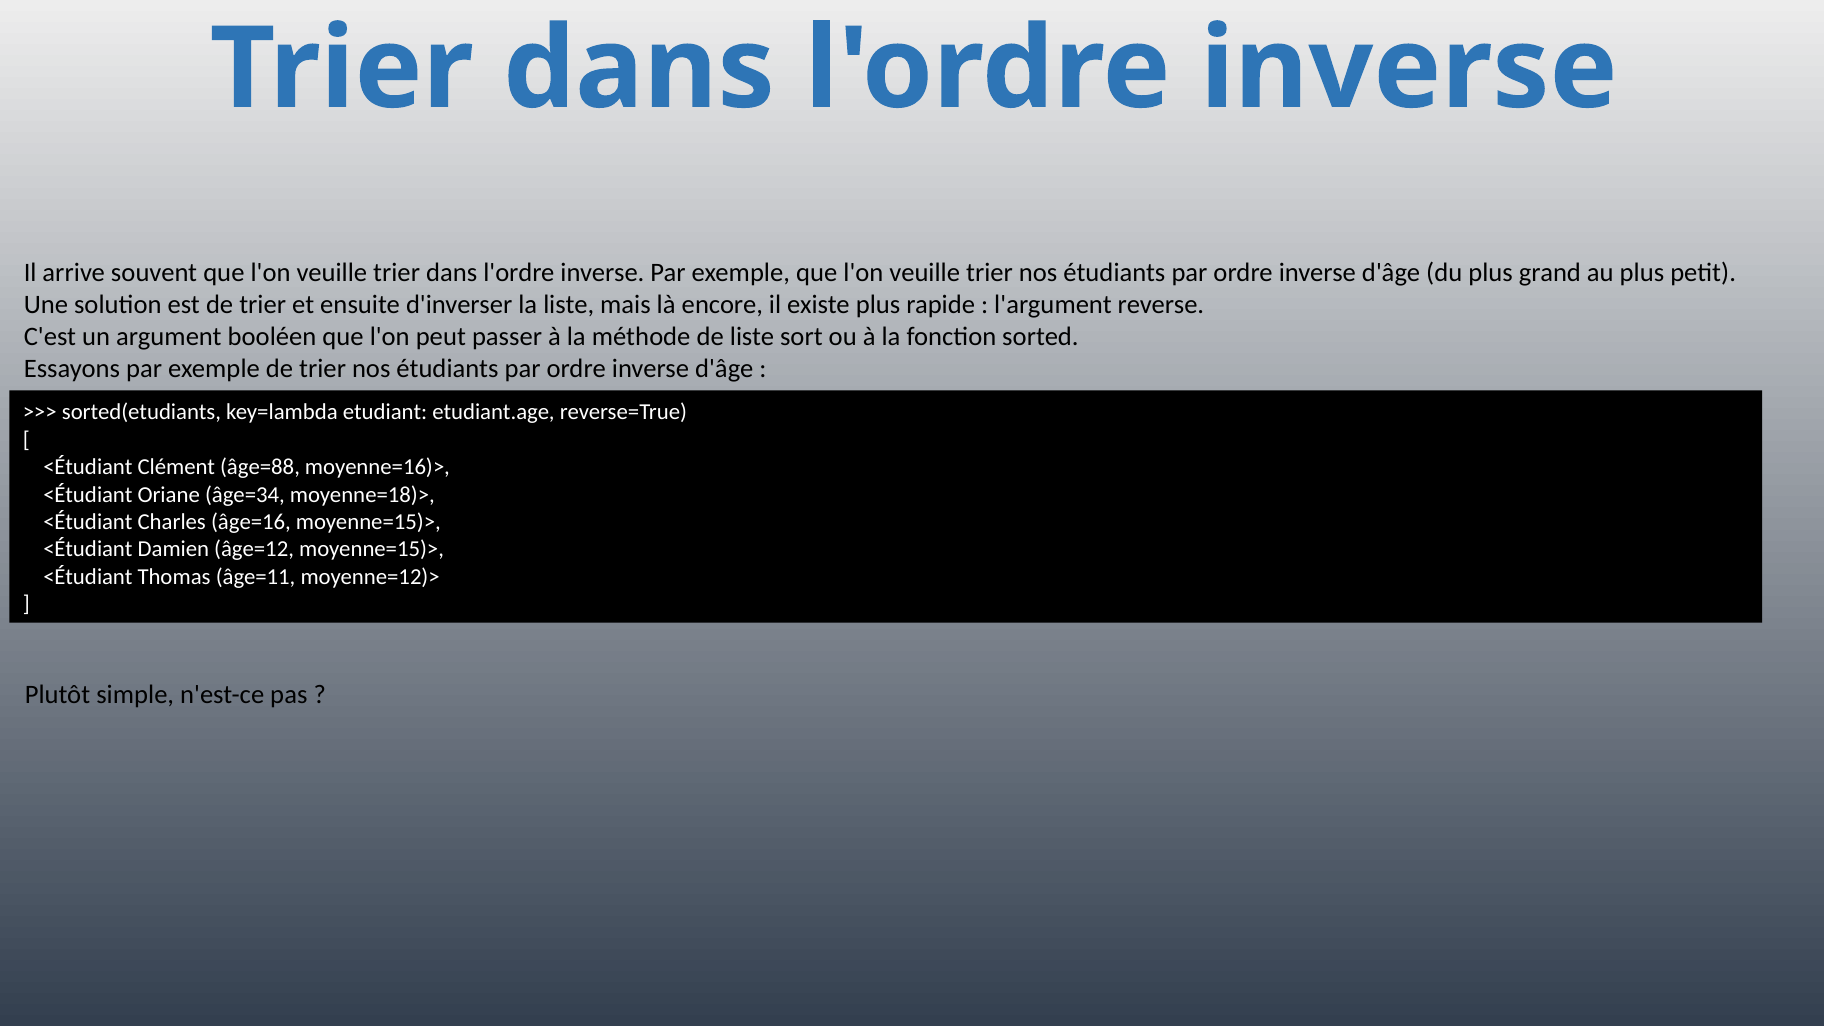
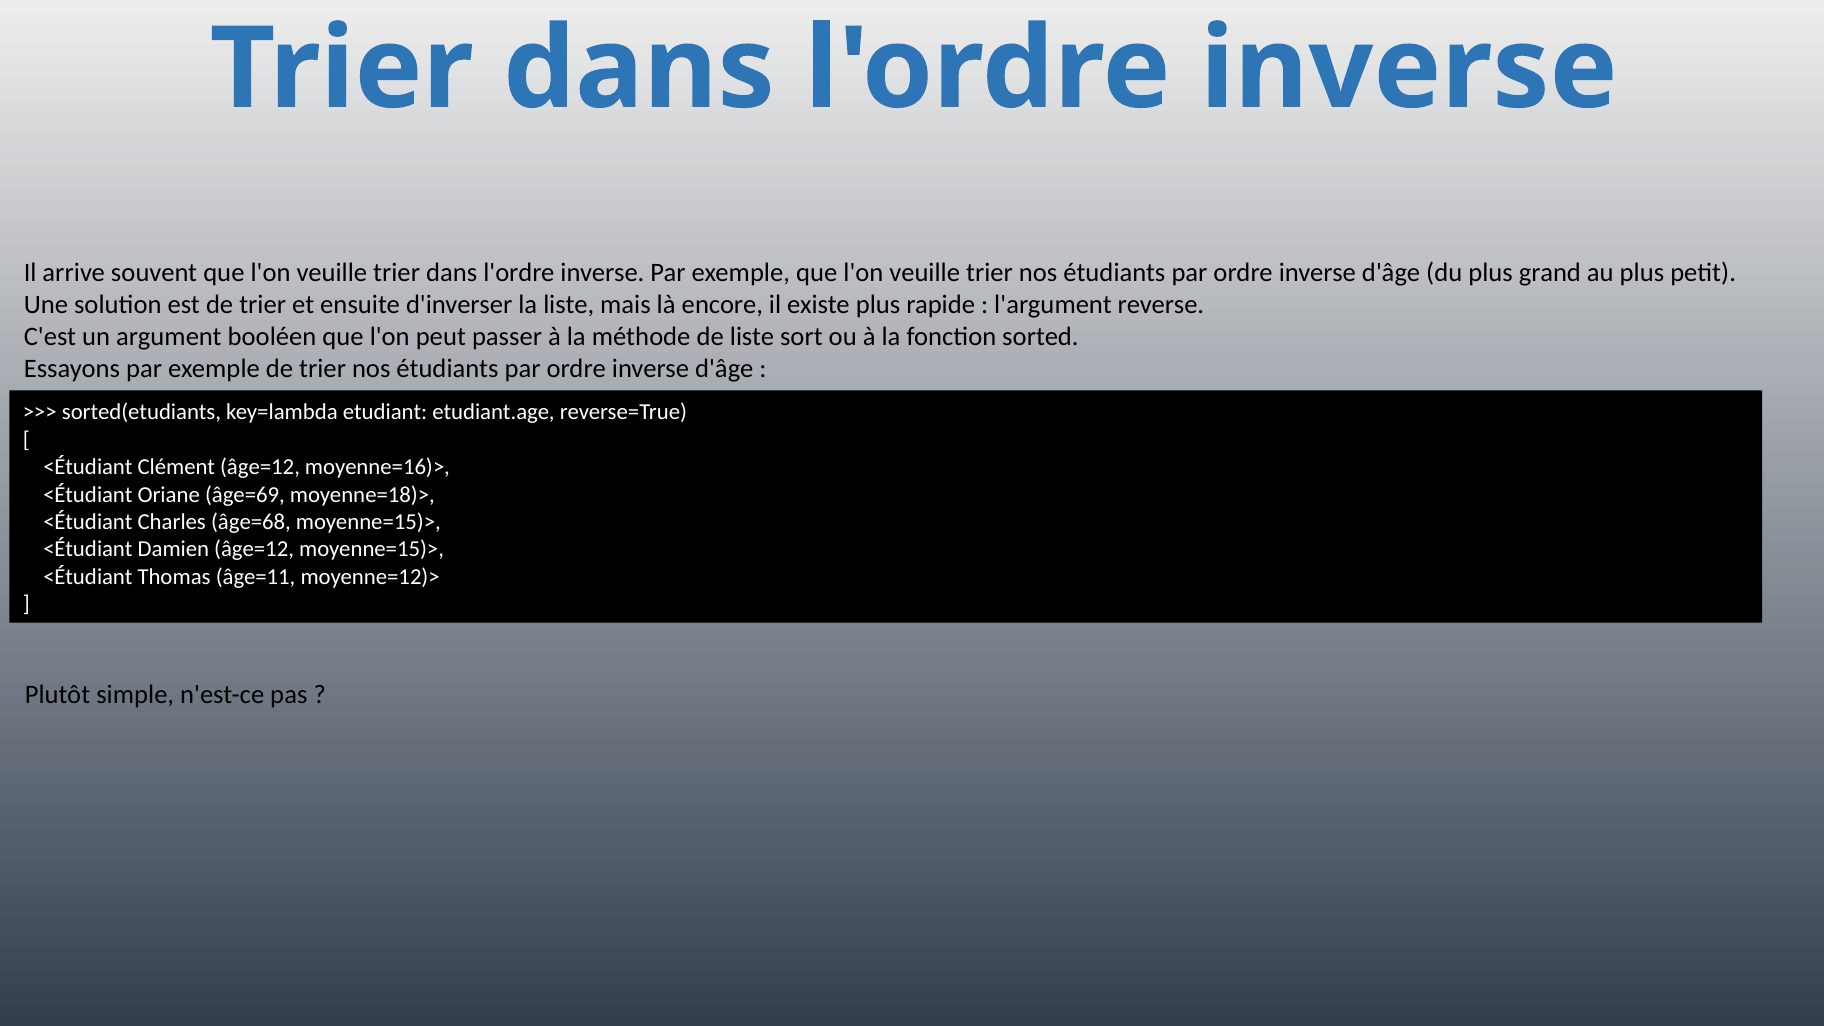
Clément âge=88: âge=88 -> âge=12
âge=34: âge=34 -> âge=69
âge=16: âge=16 -> âge=68
